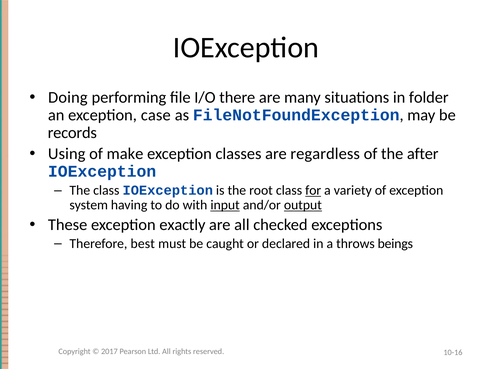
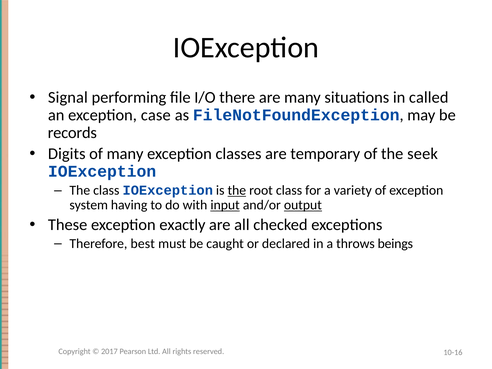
Doing: Doing -> Signal
folder: folder -> called
Using: Using -> Digits
of make: make -> many
regardless: regardless -> temporary
after: after -> seek
the at (237, 190) underline: none -> present
for underline: present -> none
